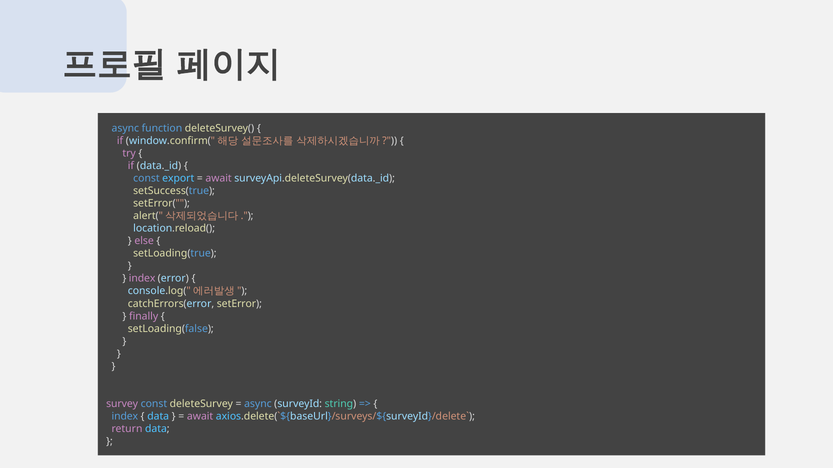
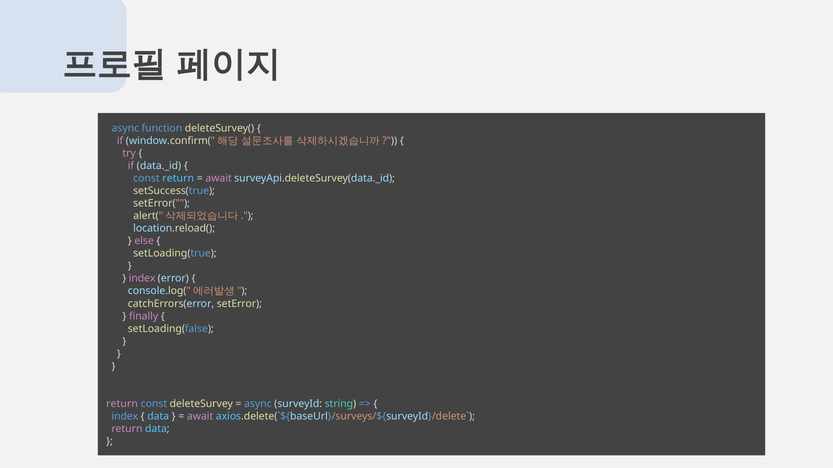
const export: export -> return
survey at (122, 404): survey -> return
